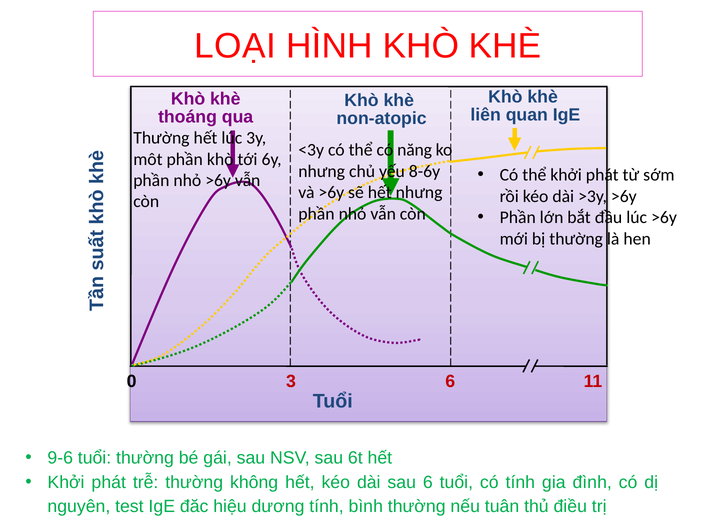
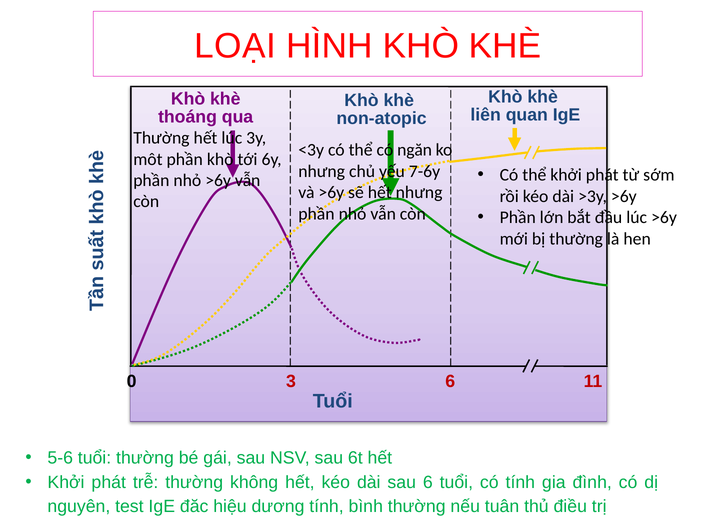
năng: năng -> ngăn
8-6y: 8-6y -> 7-6y
9-6: 9-6 -> 5-6
